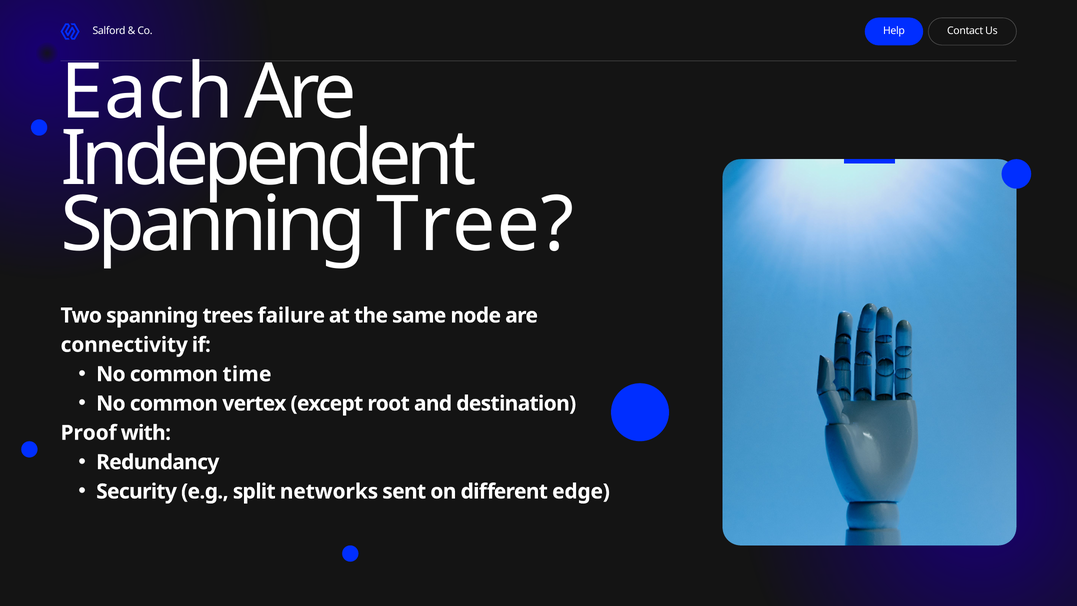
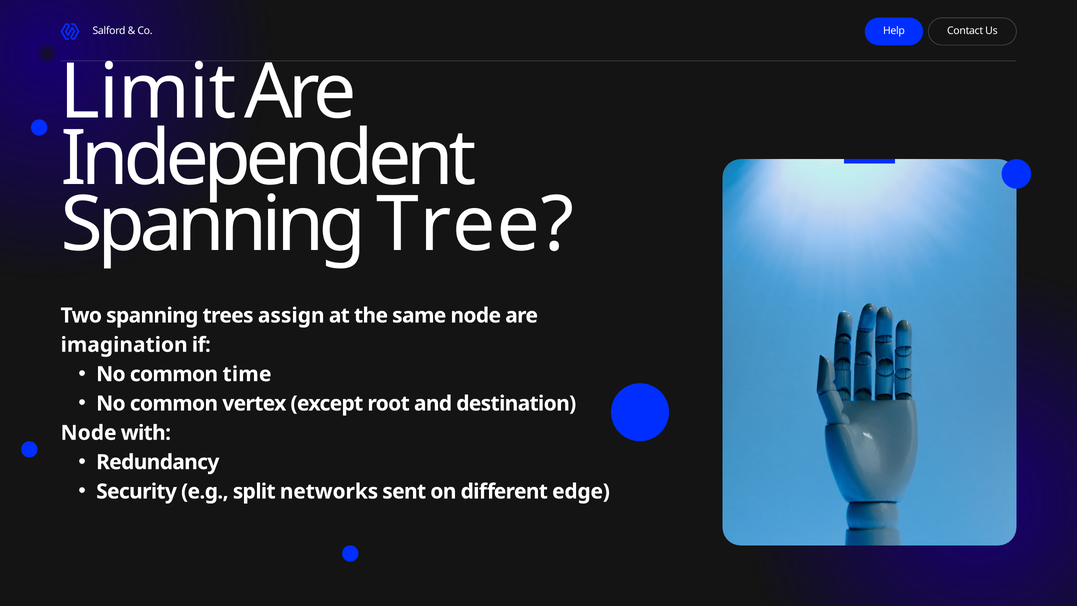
Each: Each -> Limit
failure: failure -> assign
connectivity: connectivity -> imagination
Proof at (89, 433): Proof -> Node
